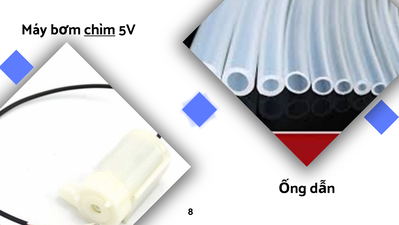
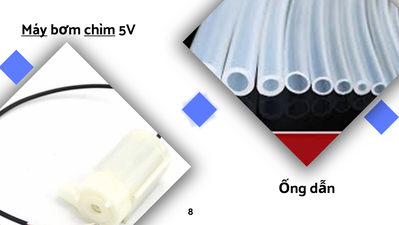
Máy underline: none -> present
